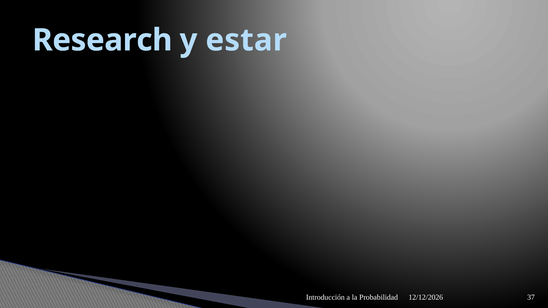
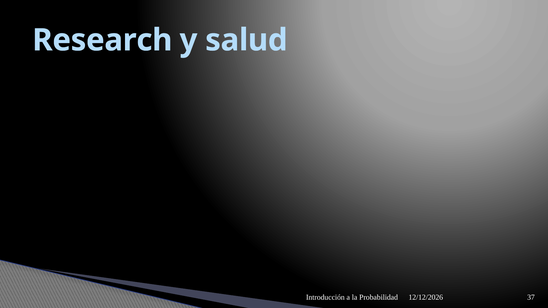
estar: estar -> salud
